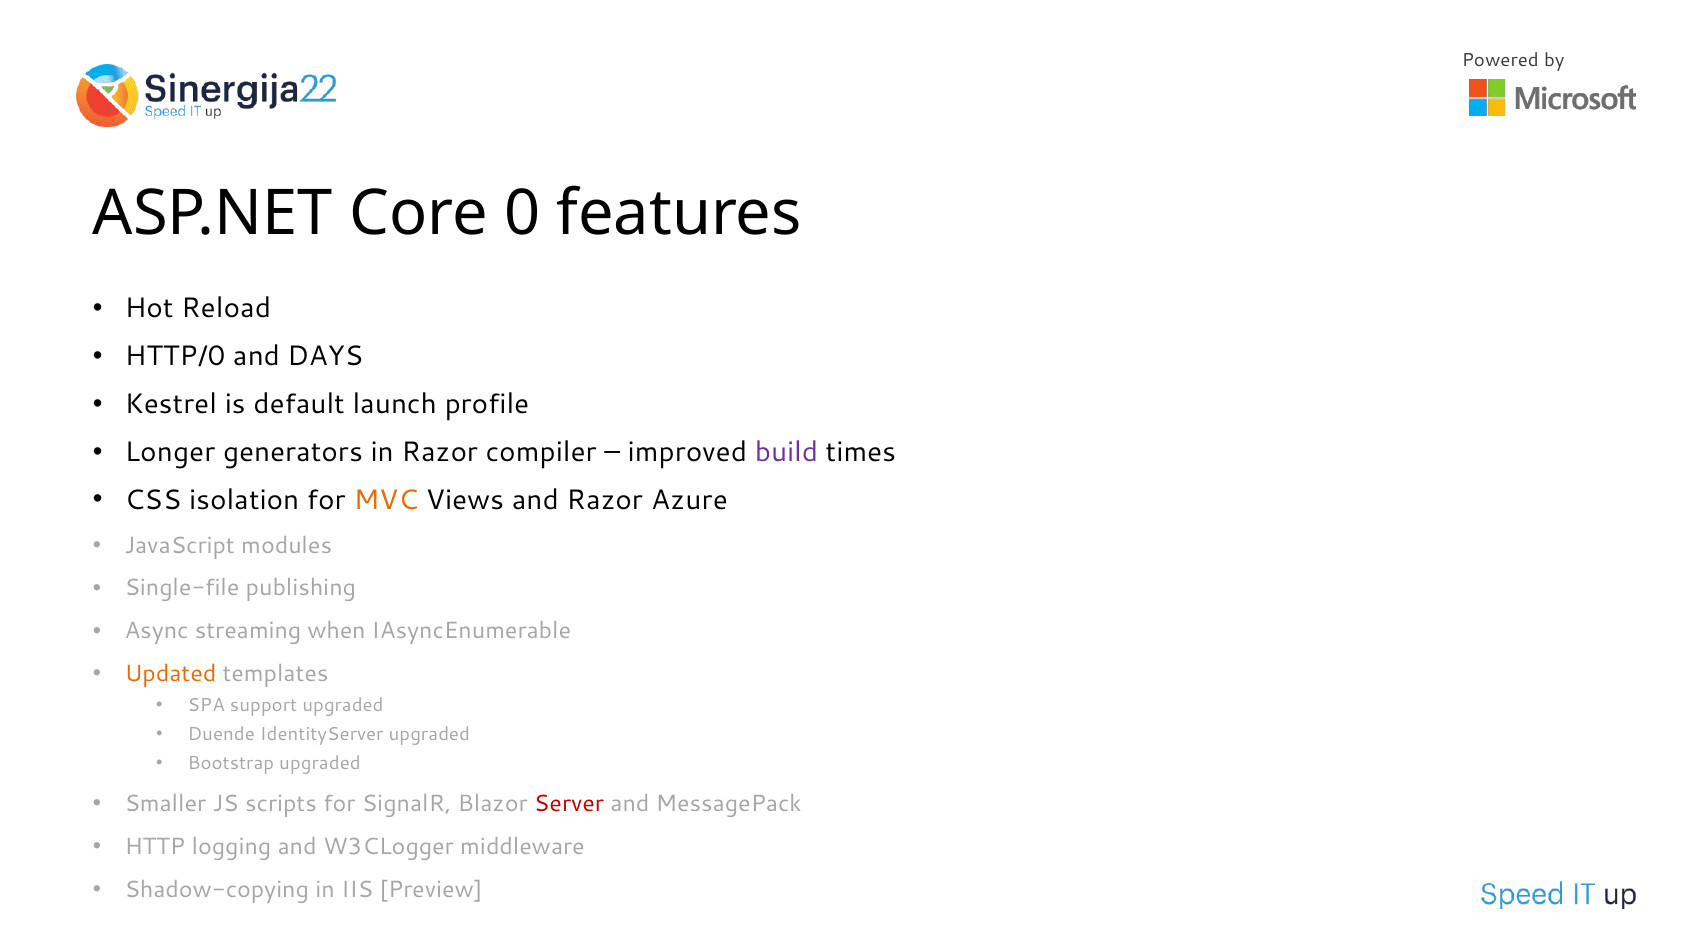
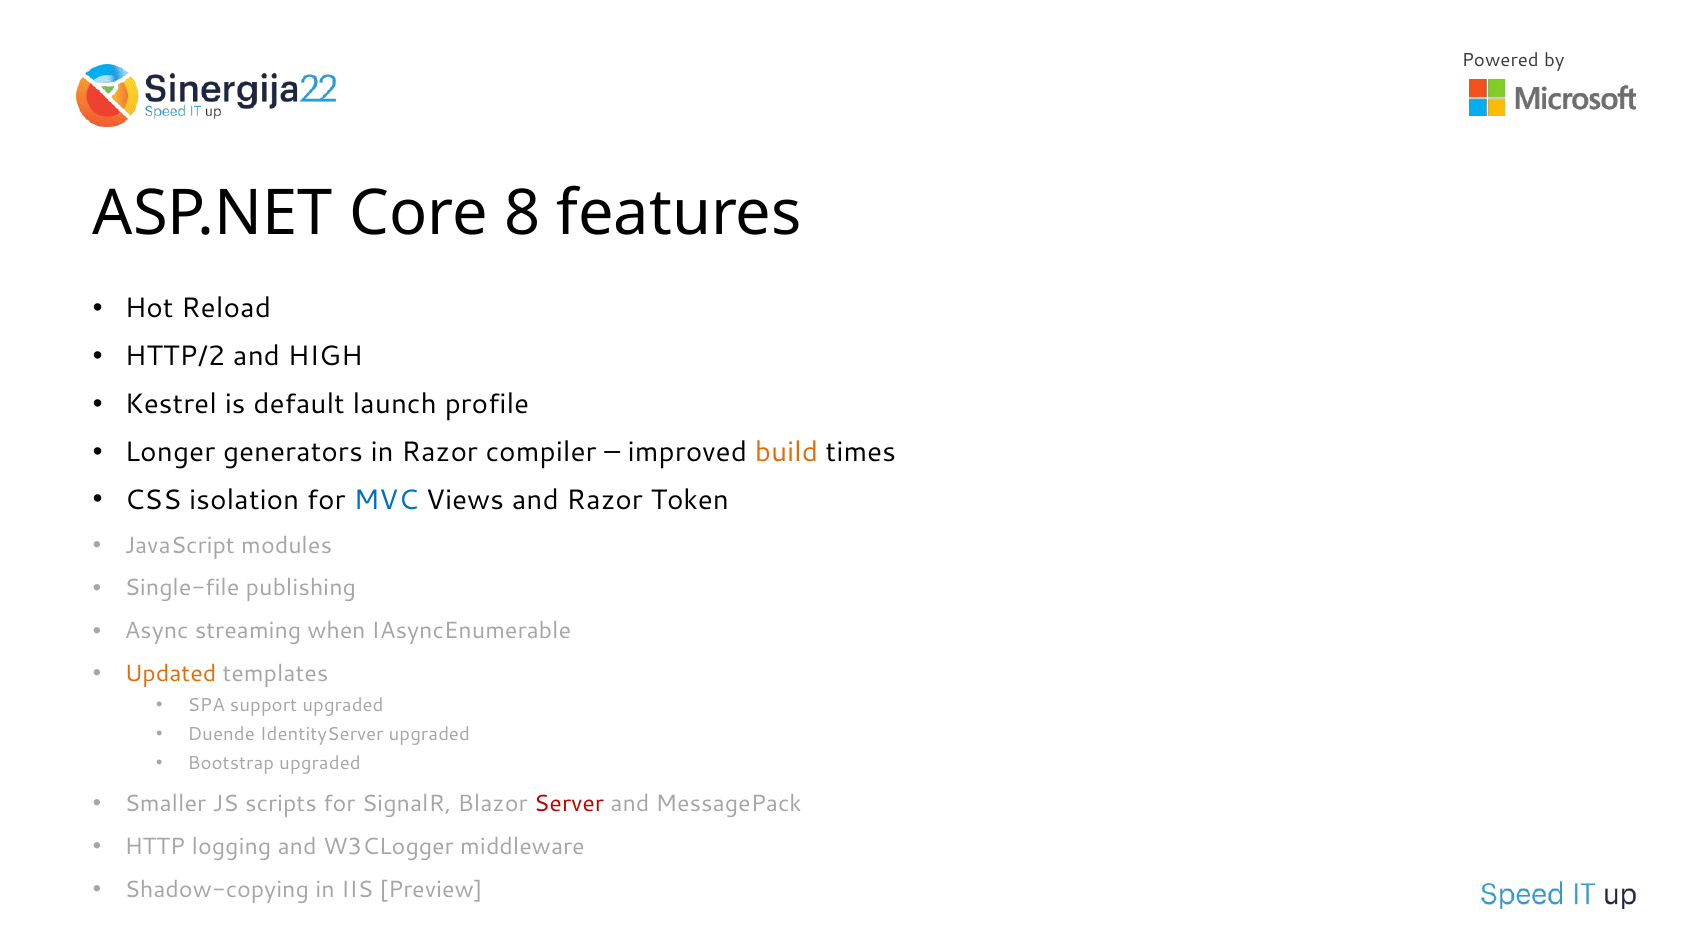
0: 0 -> 8
HTTP/0: HTTP/0 -> HTTP/2
DAYS: DAYS -> HIGH
build colour: purple -> orange
MVC colour: orange -> blue
Azure: Azure -> Token
